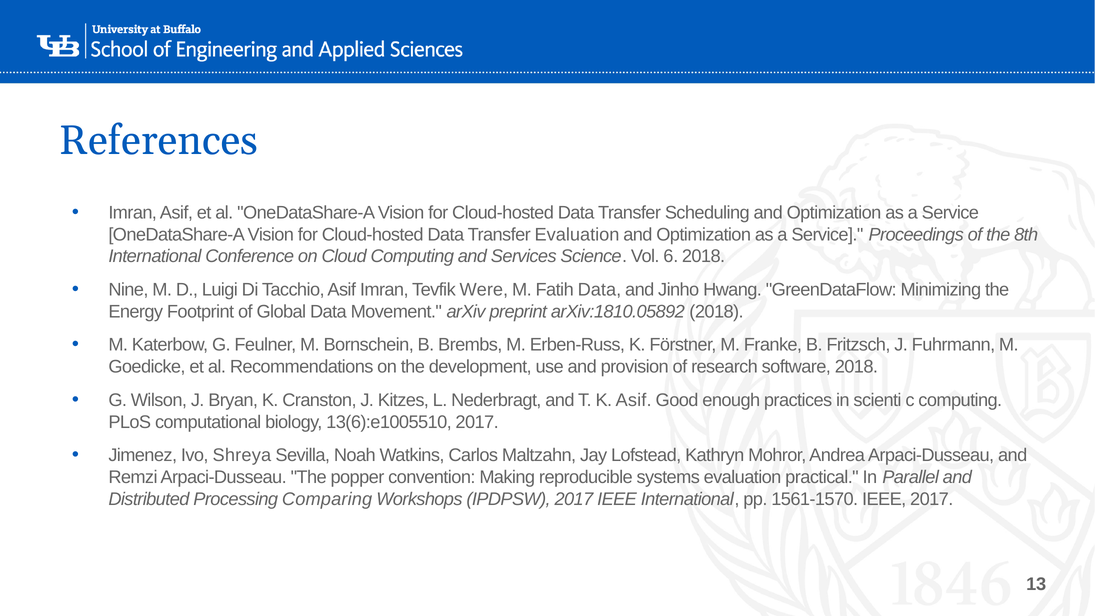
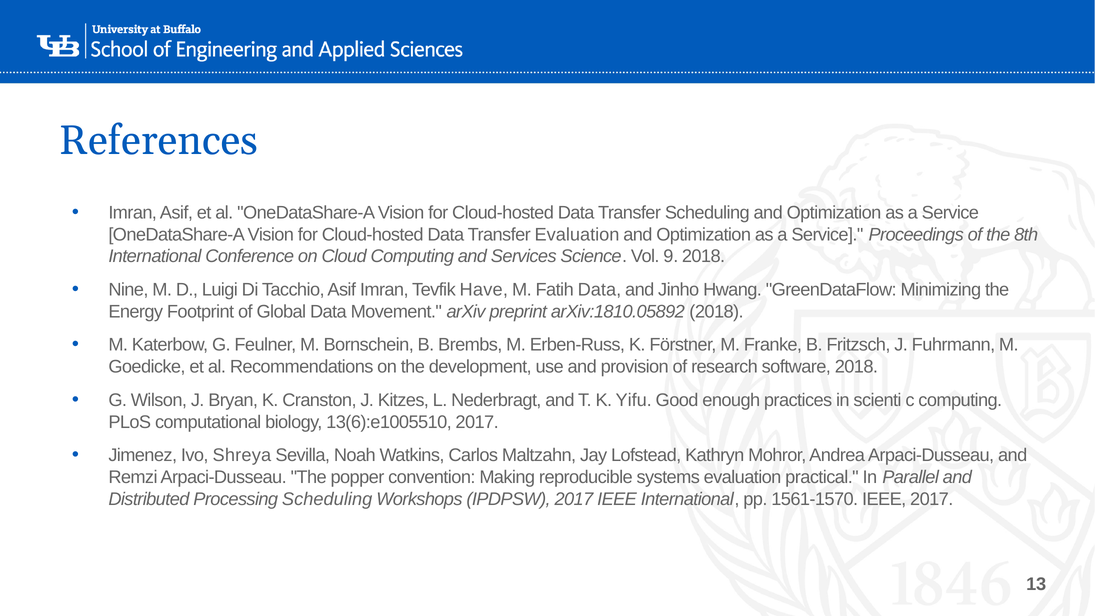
6: 6 -> 9
Were: Were -> Have
K Asif: Asif -> Yifu
Processing Comparing: Comparing -> Scheduling
